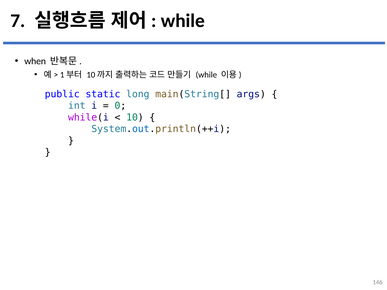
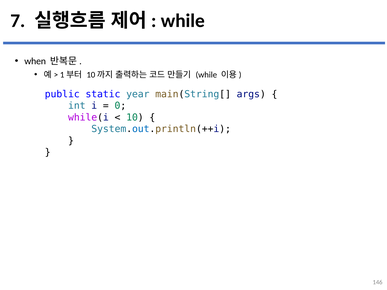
long: long -> year
